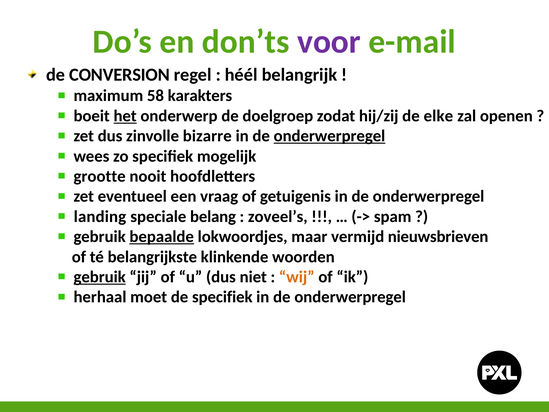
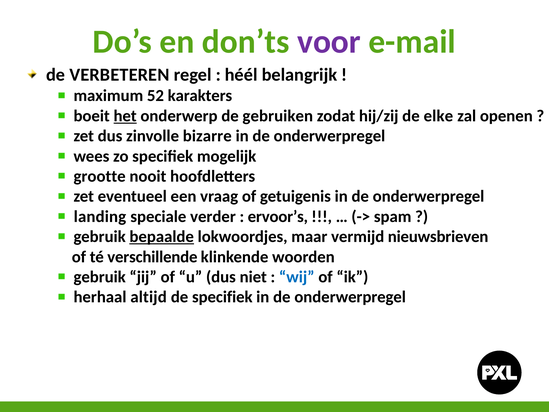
CONVERSION: CONVERSION -> VERBETEREN
58: 58 -> 52
doelgroep: doelgroep -> gebruiken
onderwerpregel at (329, 136) underline: present -> none
belang: belang -> verder
zoveel’s: zoveel’s -> ervoor’s
belangrijkste: belangrijkste -> verschillende
gebruik at (100, 277) underline: present -> none
wij colour: orange -> blue
moet: moet -> altijd
